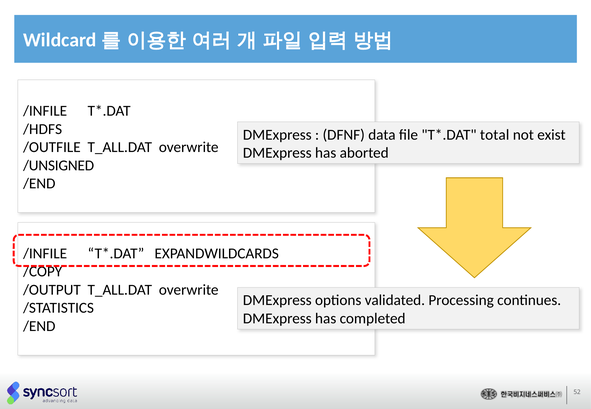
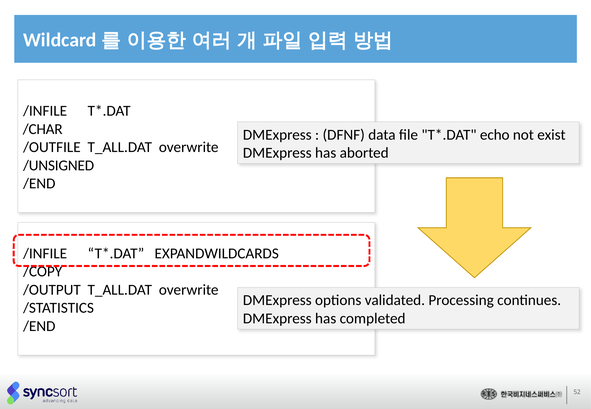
/HDFS: /HDFS -> /CHAR
total: total -> echo
